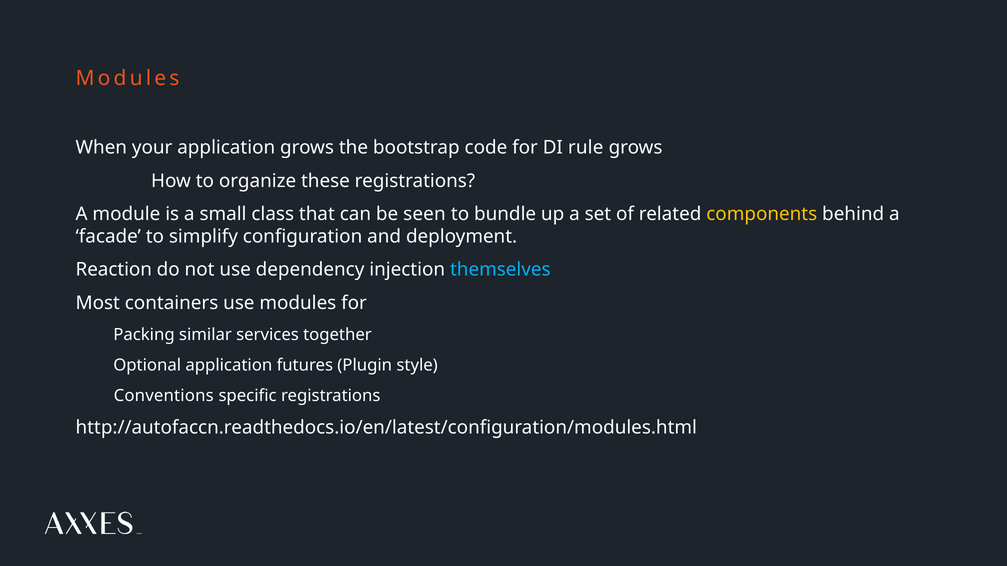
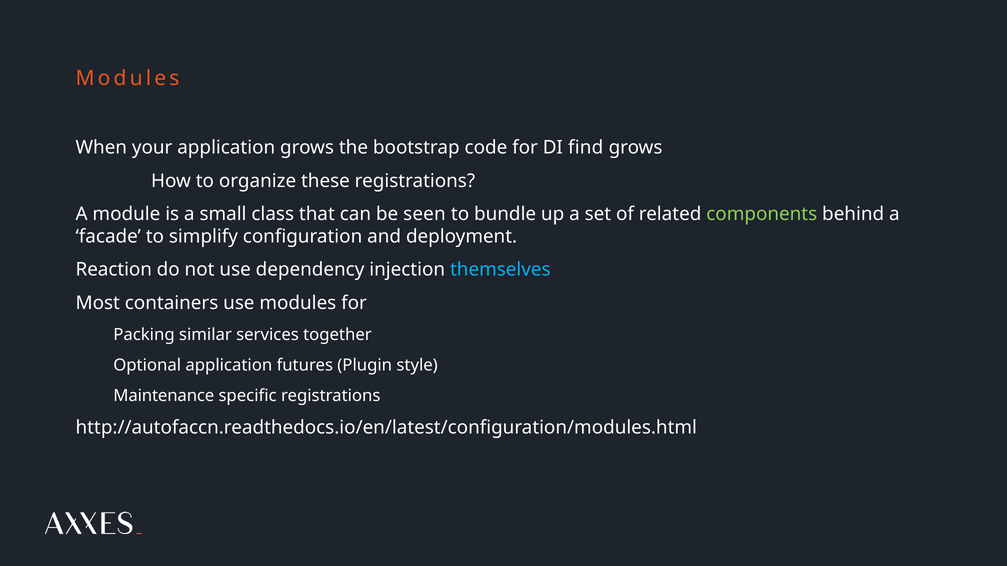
rule: rule -> find
components colour: yellow -> light green
Conventions: Conventions -> Maintenance
